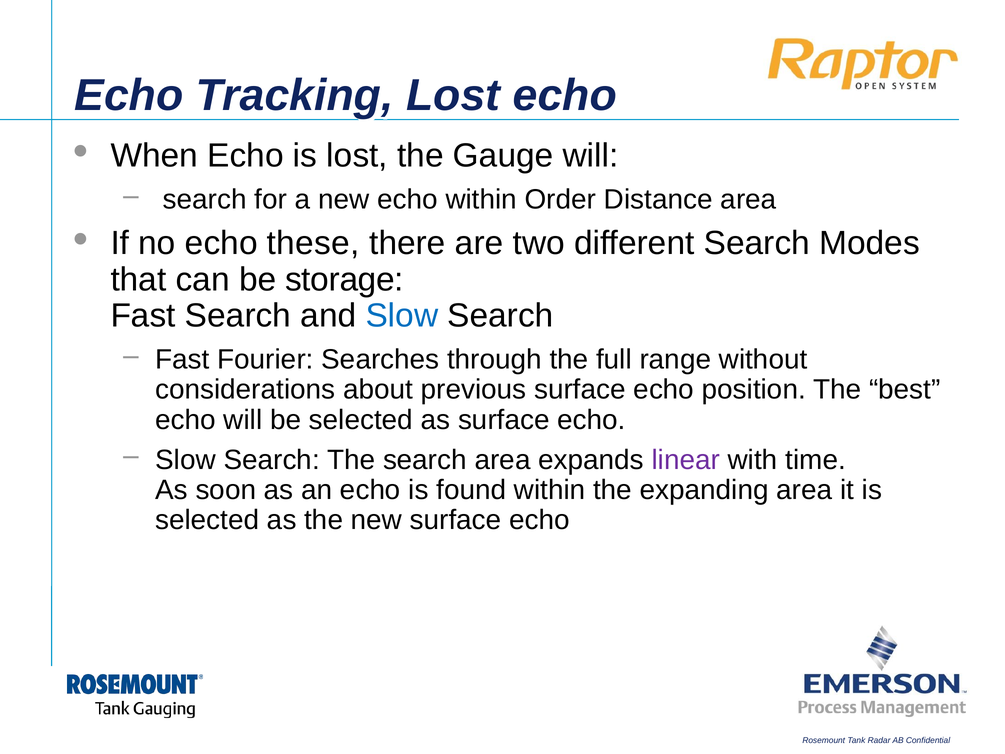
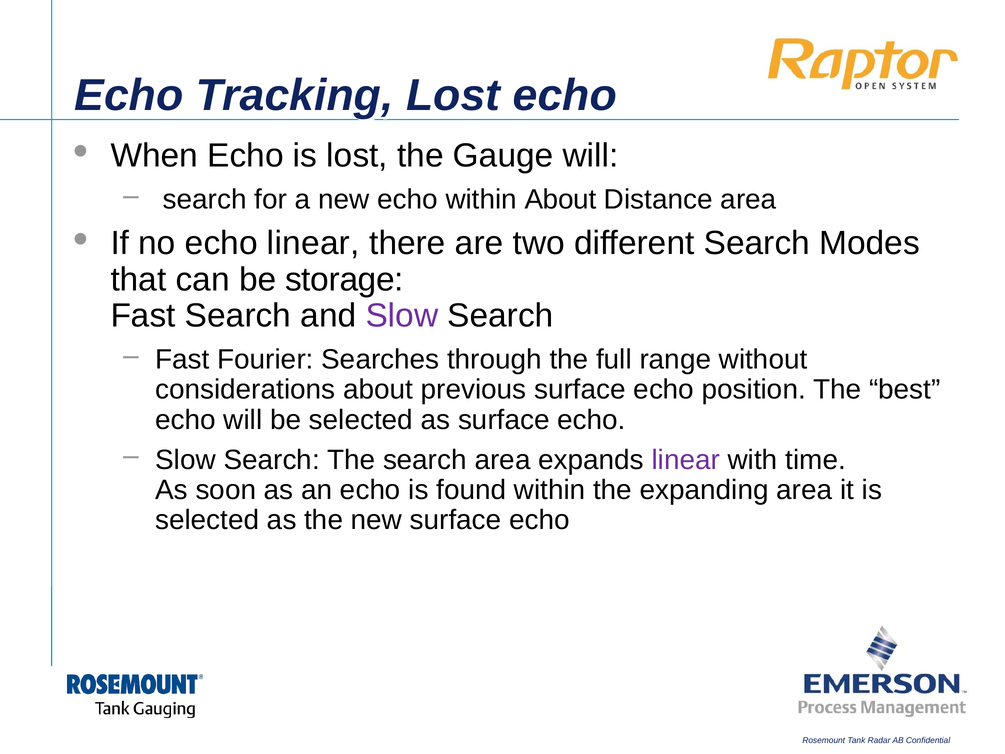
within Order: Order -> About
echo these: these -> linear
Slow at (402, 316) colour: blue -> purple
